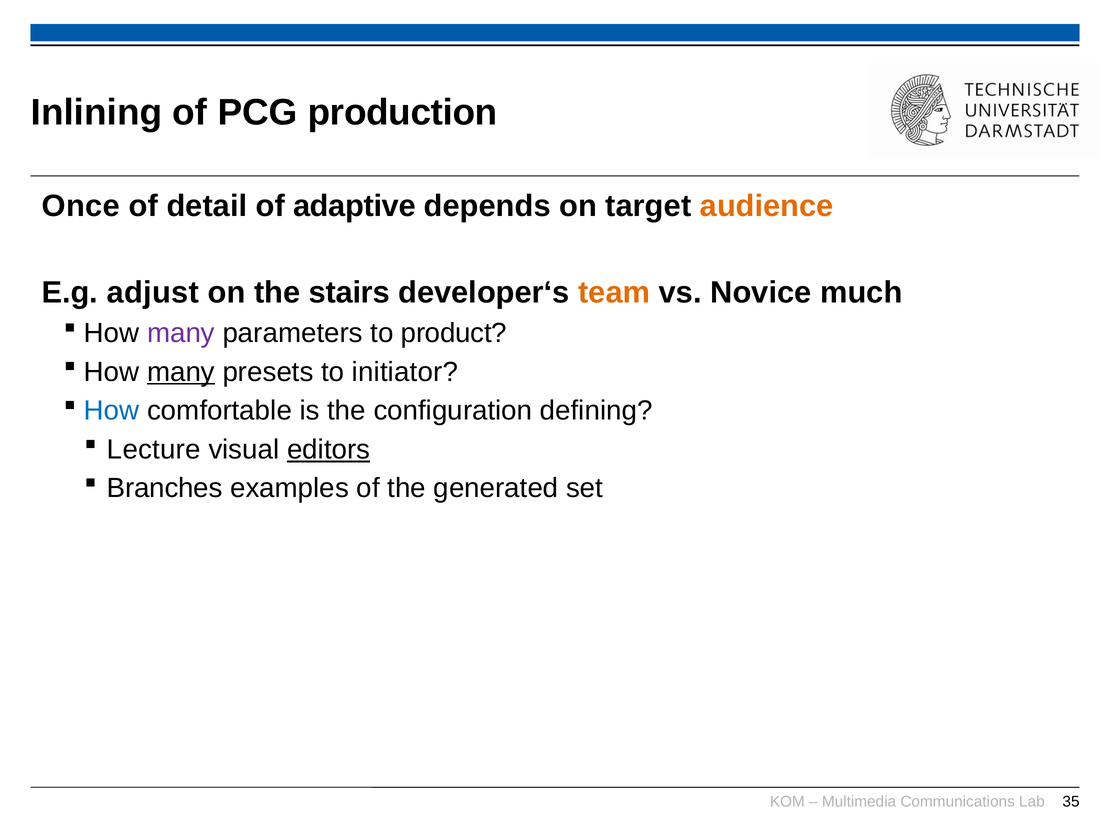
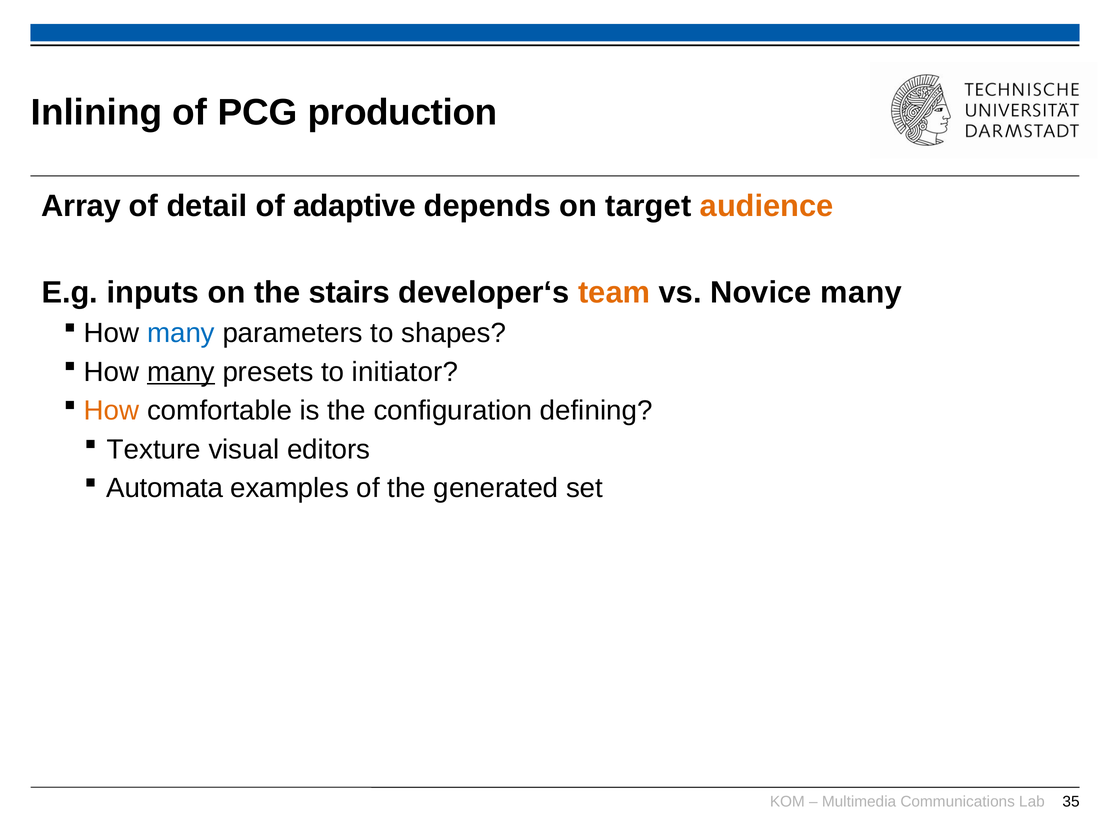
Once: Once -> Array
adjust: adjust -> inputs
Novice much: much -> many
many at (181, 333) colour: purple -> blue
product: product -> shapes
How at (112, 411) colour: blue -> orange
Lecture: Lecture -> Texture
editors underline: present -> none
Branches: Branches -> Automata
